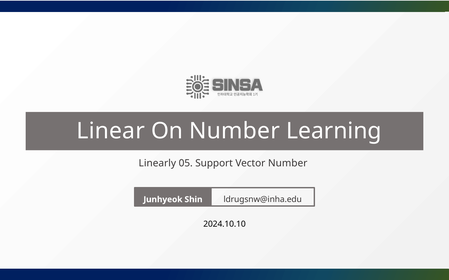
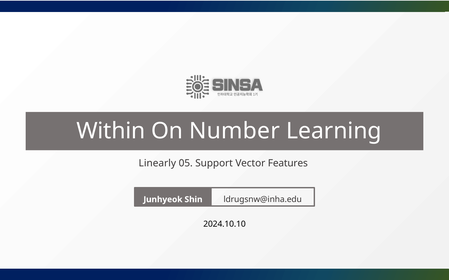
Linear: Linear -> Within
Vector Number: Number -> Features
